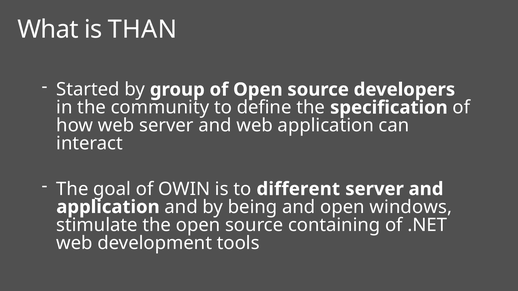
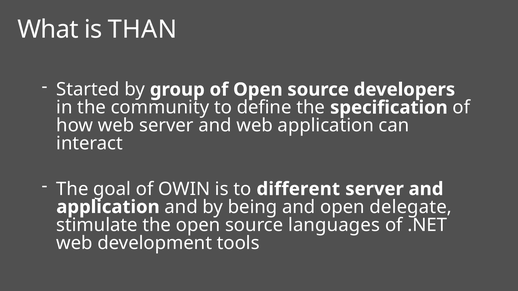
windows: windows -> delegate
containing: containing -> languages
